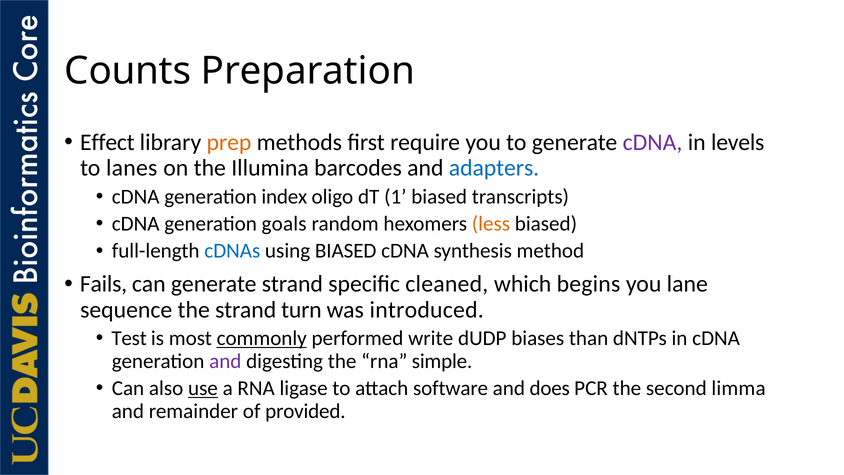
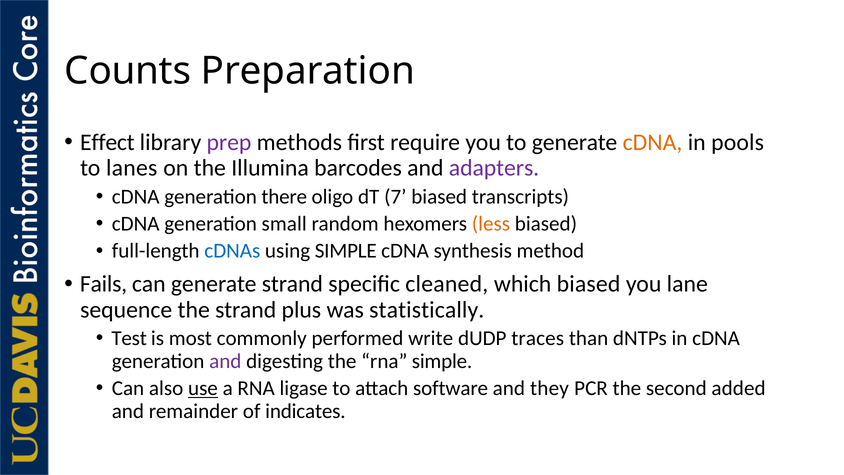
prep colour: orange -> purple
cDNA at (653, 142) colour: purple -> orange
levels: levels -> pools
adapters colour: blue -> purple
index: index -> there
1: 1 -> 7
goals: goals -> small
using BIASED: BIASED -> SIMPLE
which begins: begins -> biased
turn: turn -> plus
introduced: introduced -> statistically
commonly underline: present -> none
biases: biases -> traces
does: does -> they
limma: limma -> added
provided: provided -> indicates
